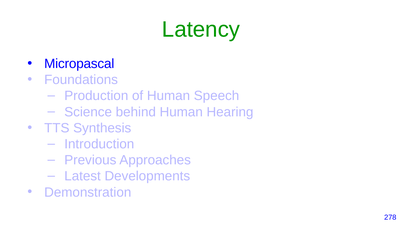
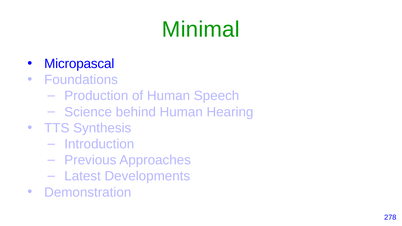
Latency: Latency -> Minimal
